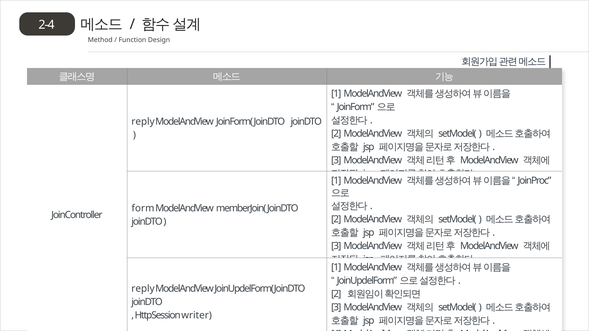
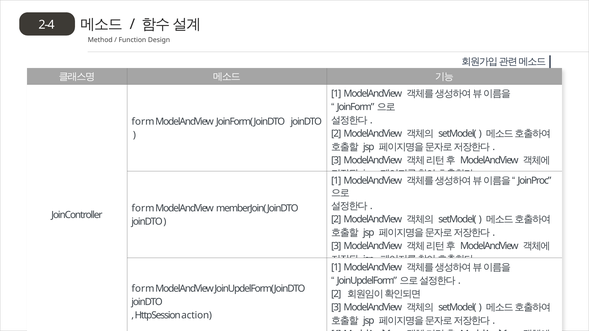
reply at (143, 122): reply -> form
reply at (143, 289): reply -> form
writer: writer -> action
